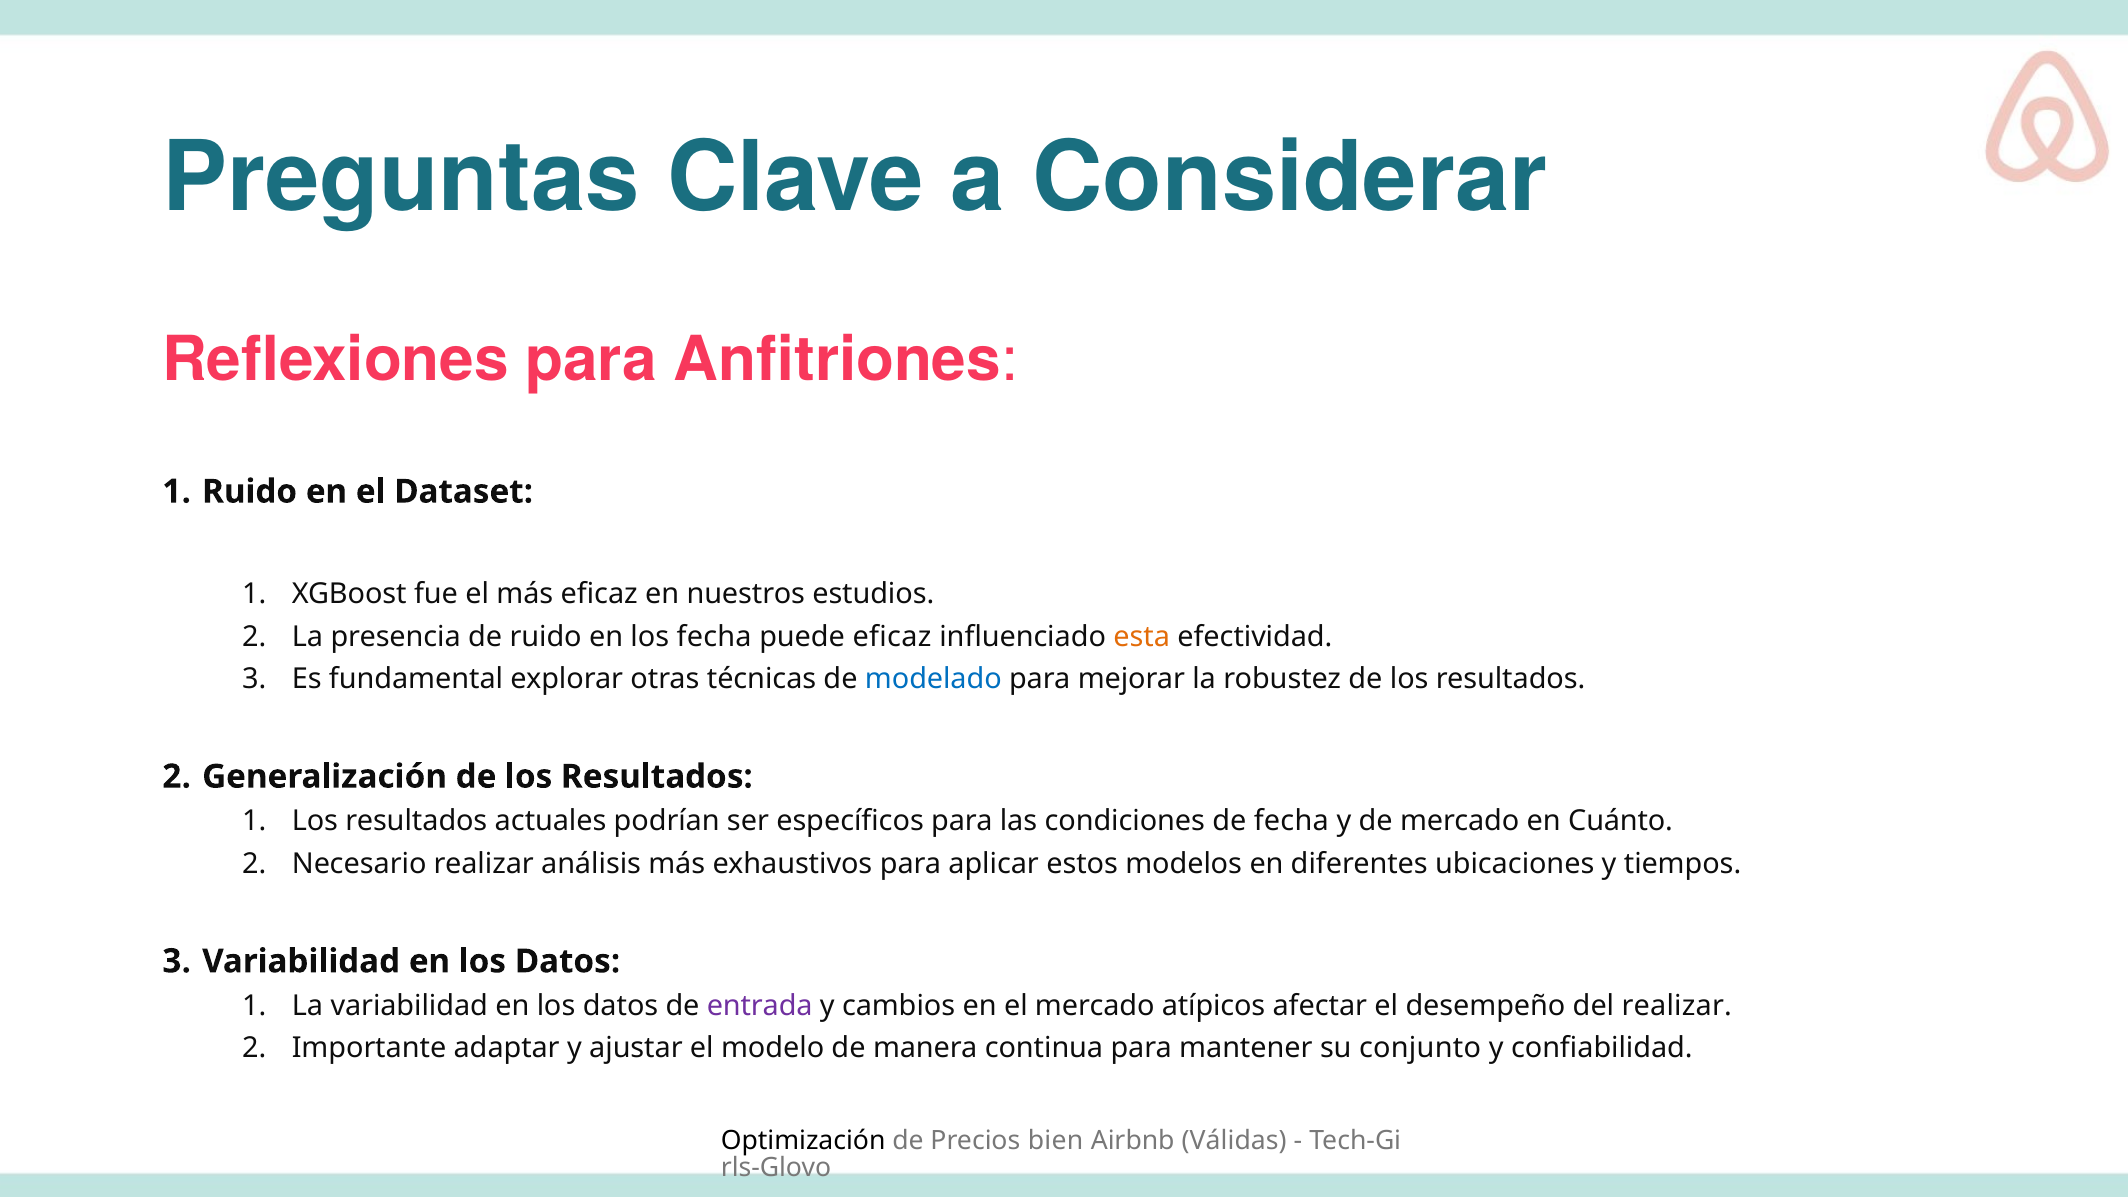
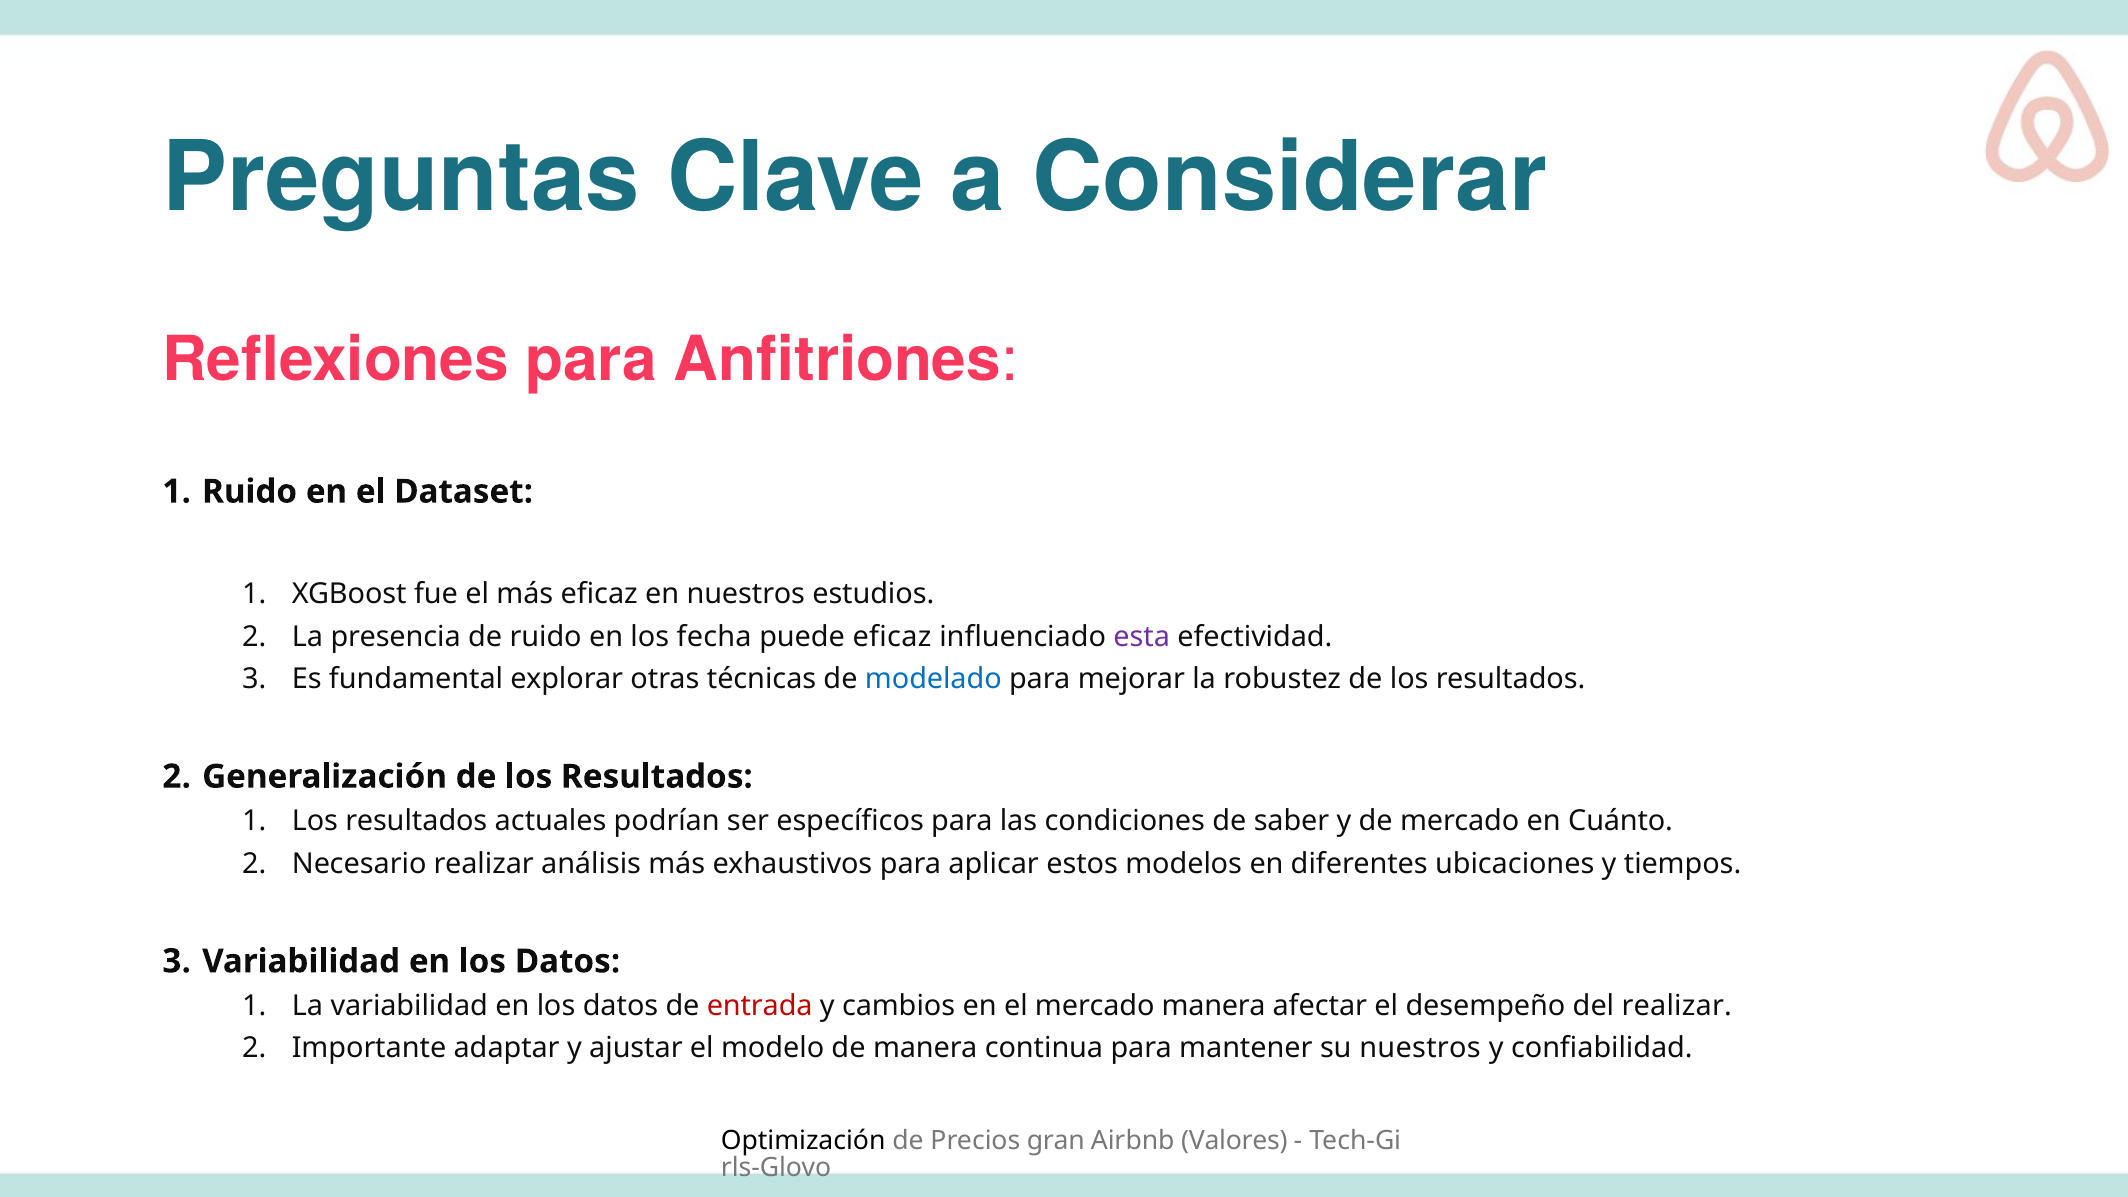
esta colour: orange -> purple
de fecha: fecha -> saber
entrada colour: purple -> red
mercado atípicos: atípicos -> manera
su conjunto: conjunto -> nuestros
bien: bien -> gran
Válidas: Válidas -> Valores
